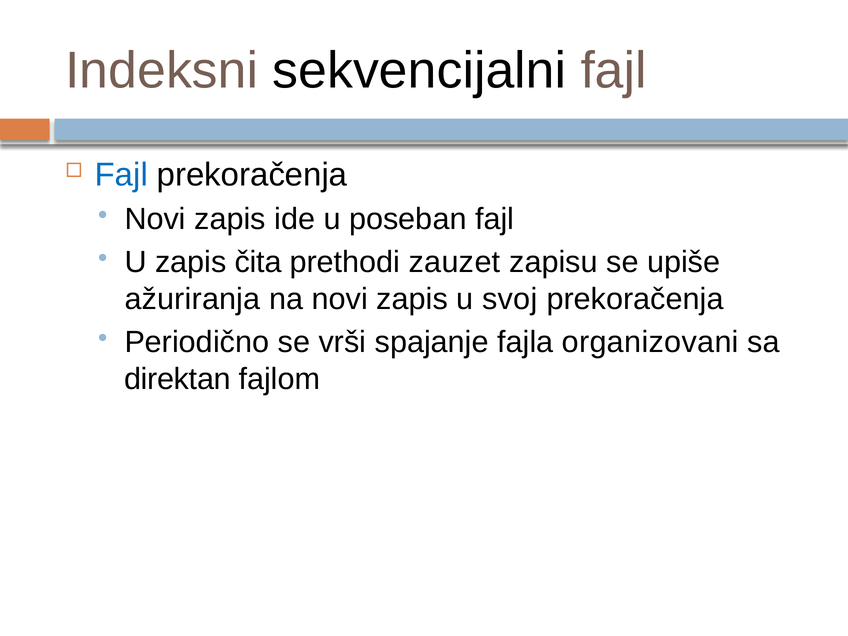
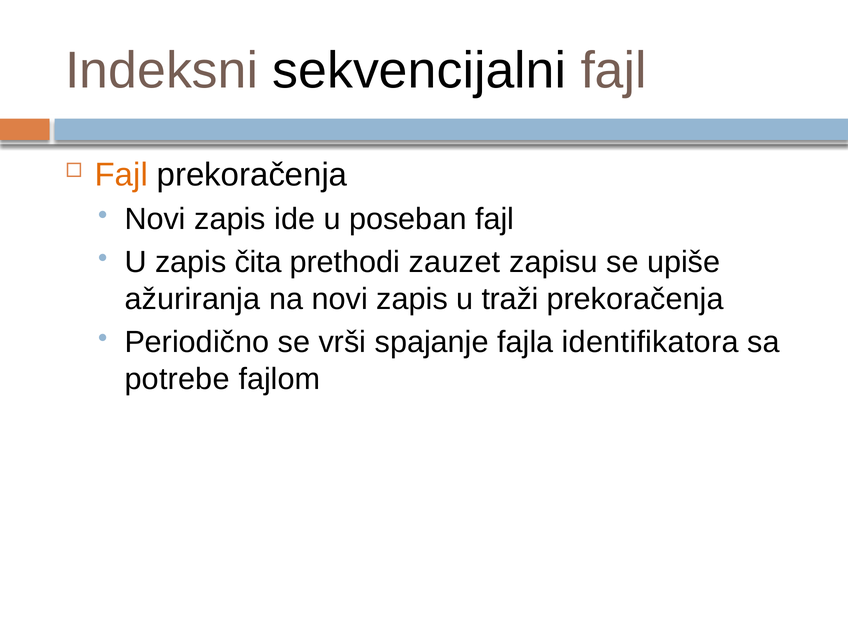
Fajl at (121, 175) colour: blue -> orange
svoj: svoj -> traži
organizovani: organizovani -> identifikatora
direktan: direktan -> potrebe
